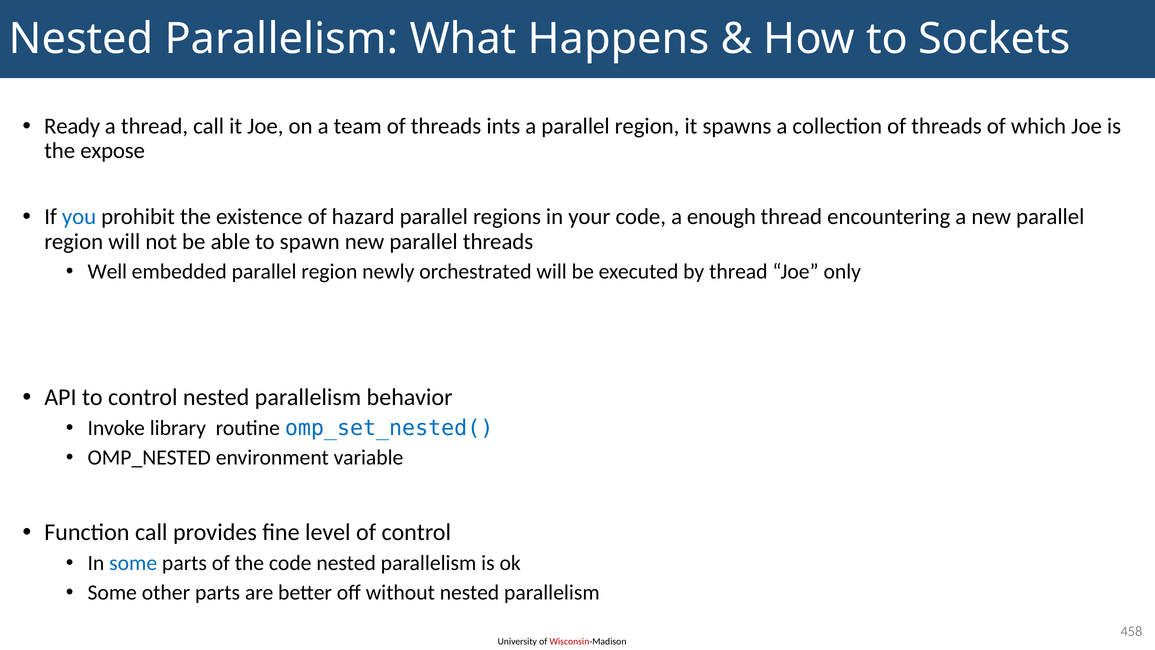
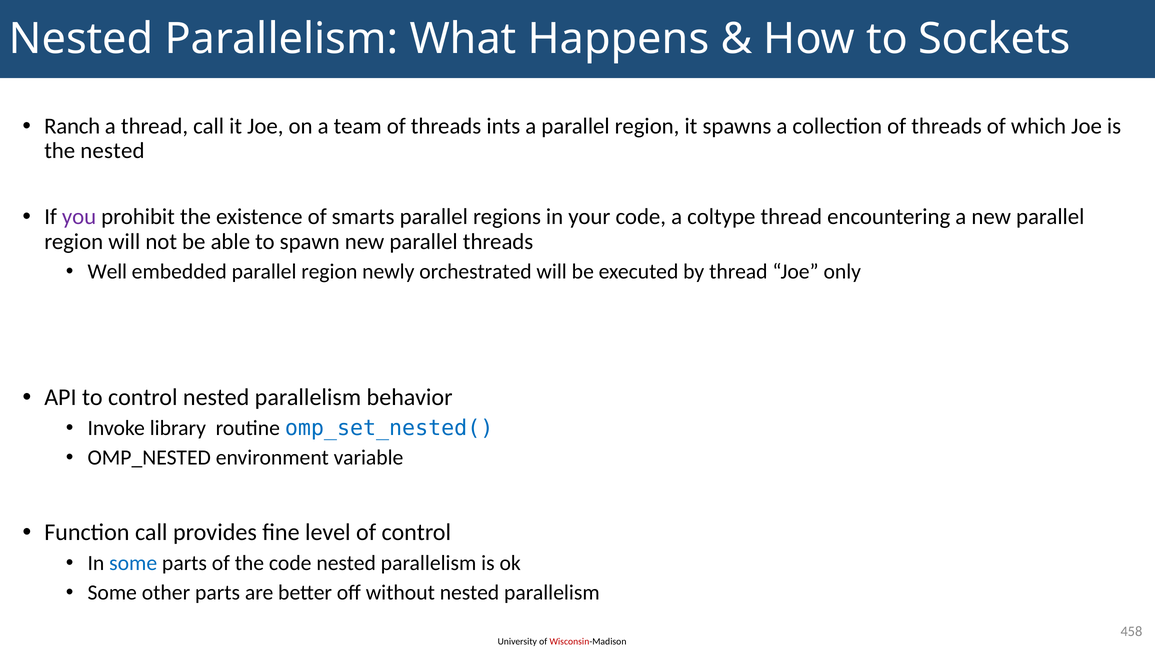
Ready: Ready -> Ranch
the expose: expose -> nested
you colour: blue -> purple
hazard: hazard -> smarts
enough: enough -> coltype
